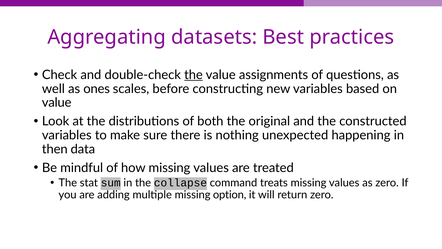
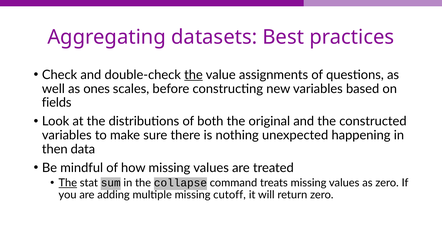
value at (57, 103): value -> fields
The at (68, 183) underline: none -> present
option: option -> cutoff
